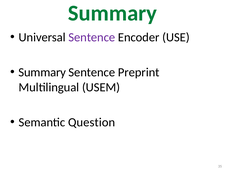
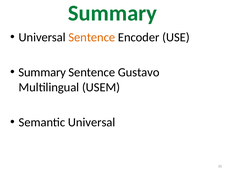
Sentence at (92, 37) colour: purple -> orange
Preprint: Preprint -> Gustavo
Semantic Question: Question -> Universal
